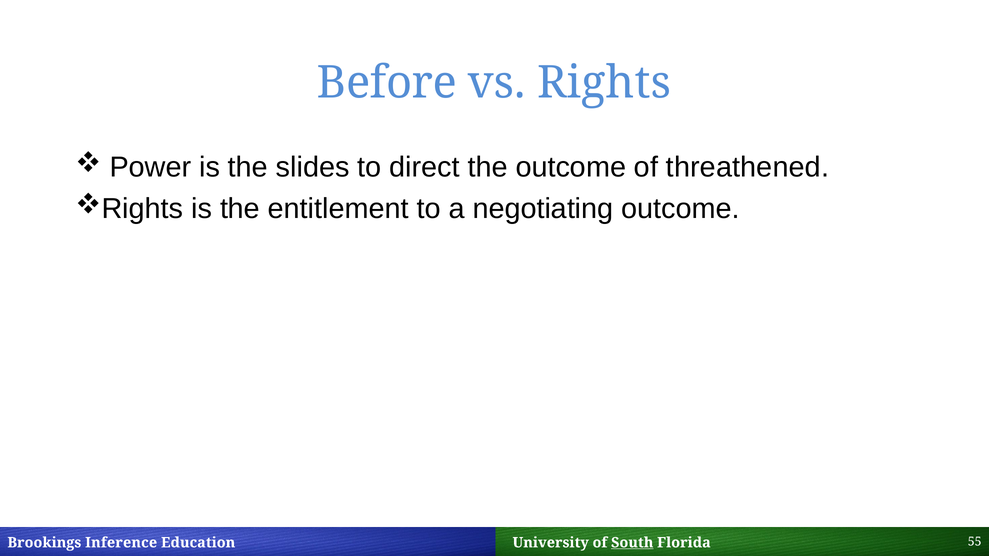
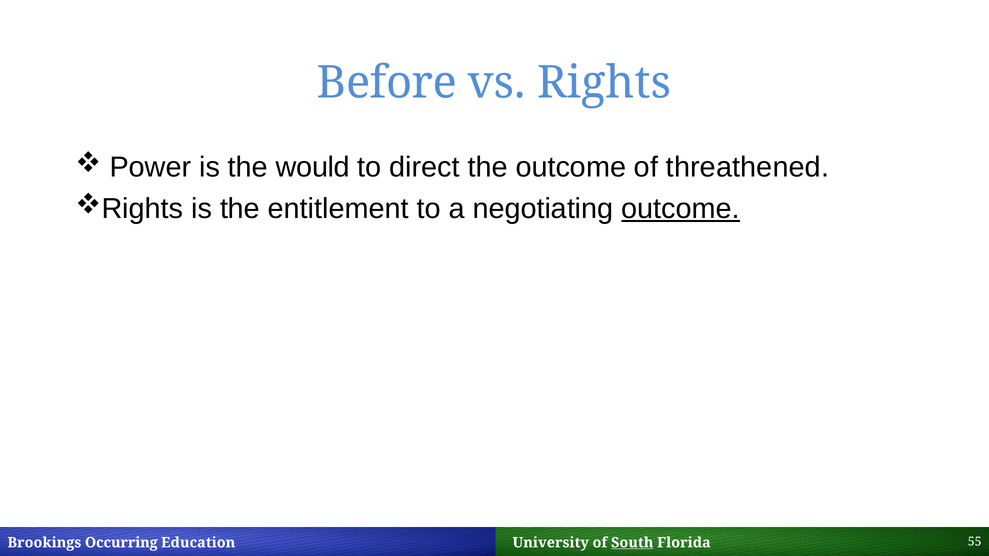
slides: slides -> would
outcome at (681, 209) underline: none -> present
Inference: Inference -> Occurring
